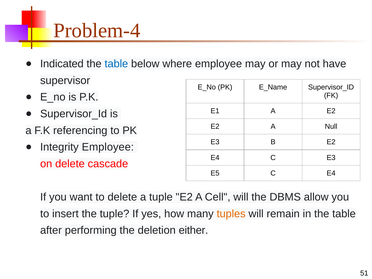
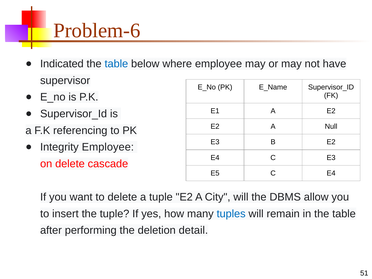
Problem-4: Problem-4 -> Problem-6
Cell: Cell -> City
tuples colour: orange -> blue
either: either -> detail
